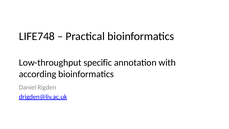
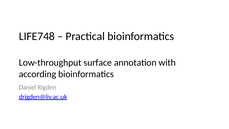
specific: specific -> surface
